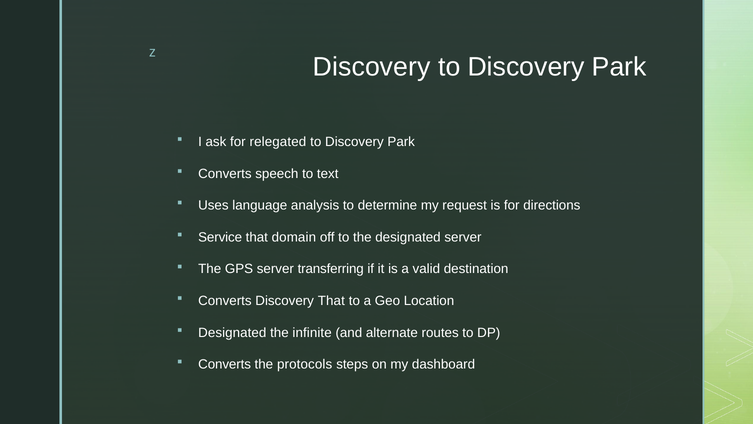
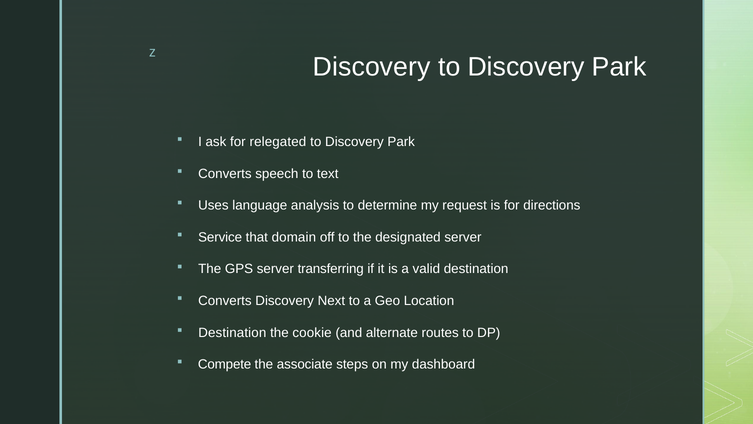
Discovery That: That -> Next
Designated at (232, 332): Designated -> Destination
infinite: infinite -> cookie
Converts at (225, 364): Converts -> Compete
protocols: protocols -> associate
